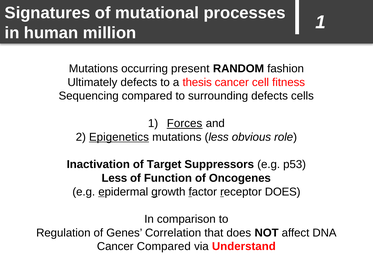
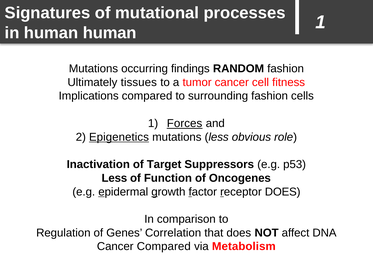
human million: million -> human
present: present -> findings
Ultimately defects: defects -> tissues
thesis: thesis -> tumor
Sequencing: Sequencing -> Implications
surrounding defects: defects -> fashion
Understand: Understand -> Metabolism
